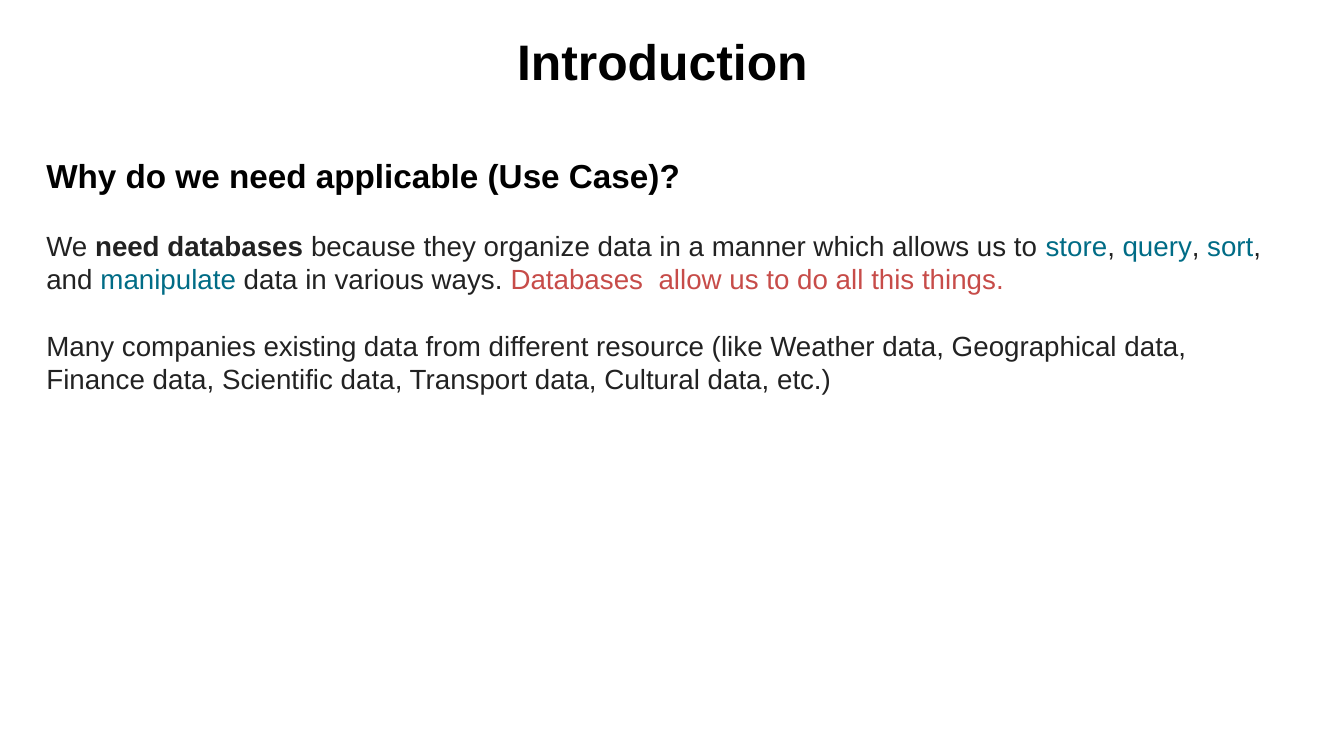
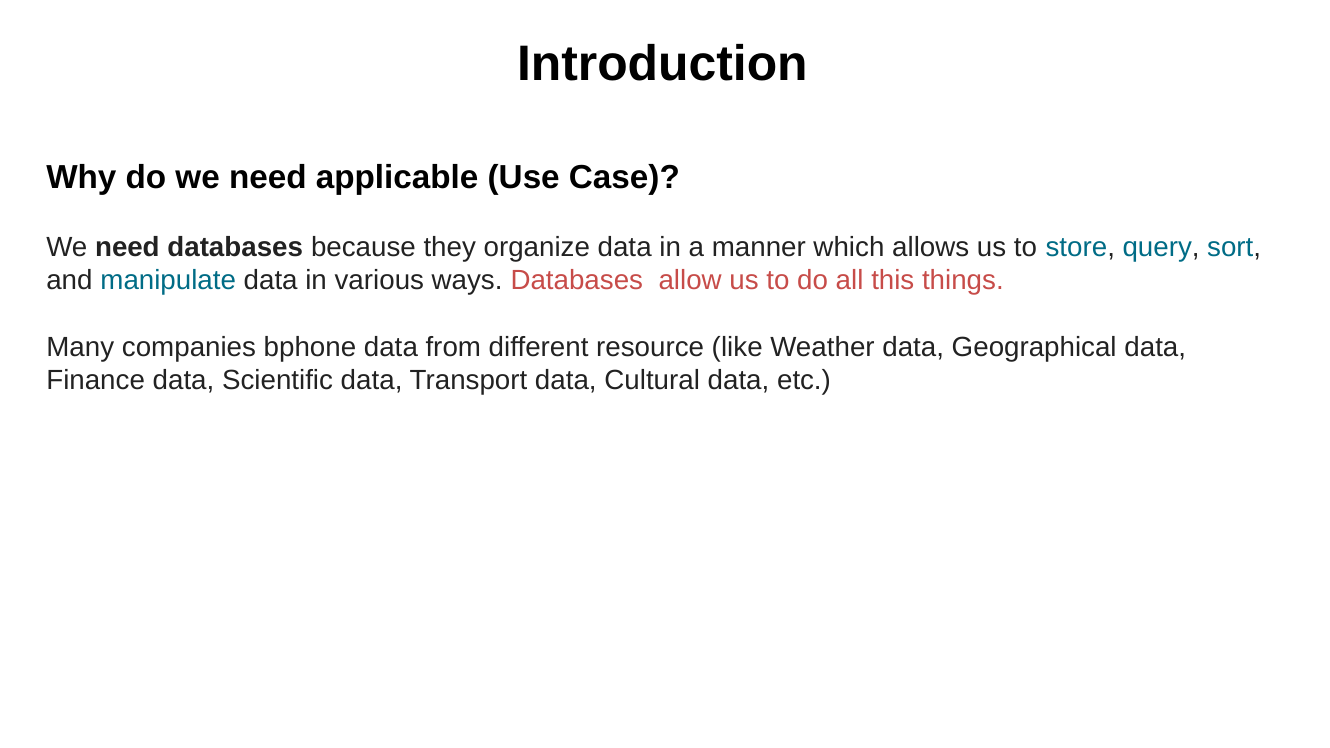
existing: existing -> bphone
